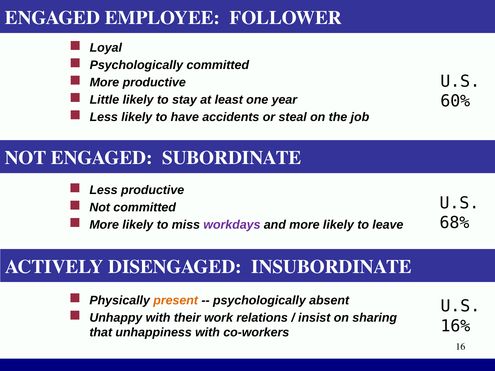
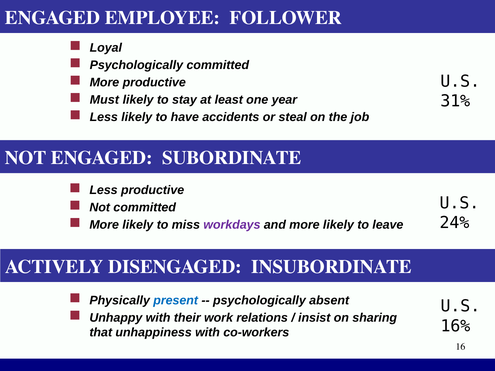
60%: 60% -> 31%
Little: Little -> Must
68%: 68% -> 24%
present colour: orange -> blue
